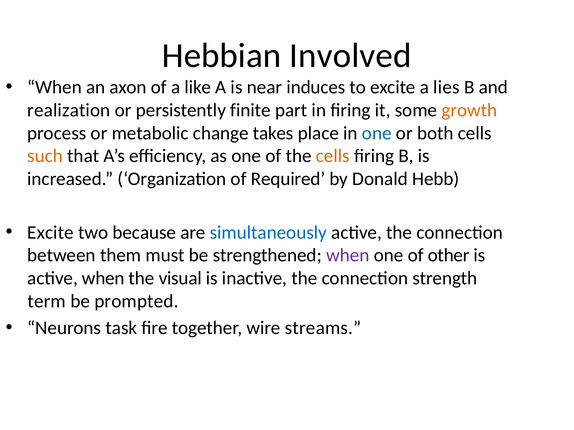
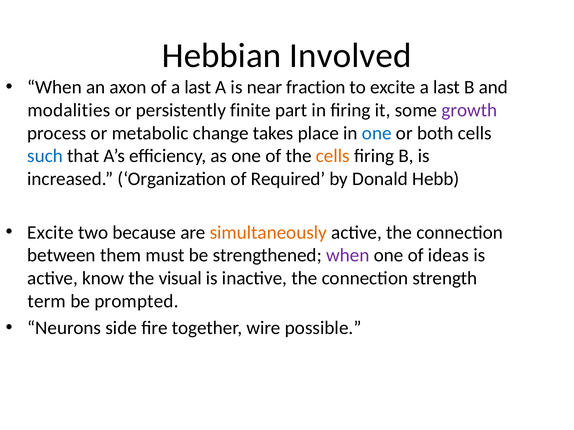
of a like: like -> last
induces: induces -> fraction
excite a lies: lies -> last
realization: realization -> modalities
growth colour: orange -> purple
such colour: orange -> blue
simultaneously colour: blue -> orange
other: other -> ideas
active when: when -> know
task: task -> side
streams: streams -> possible
